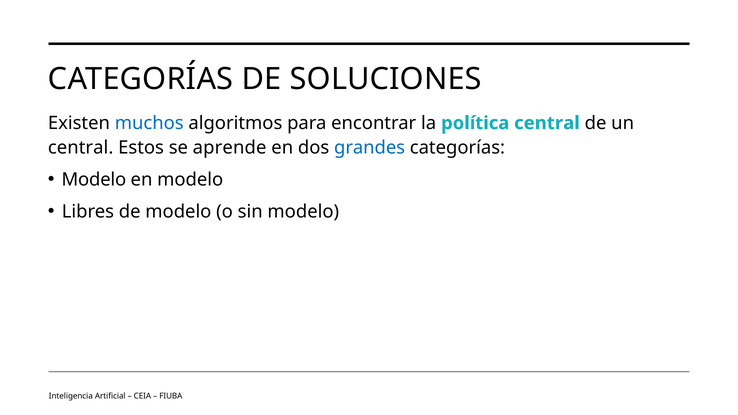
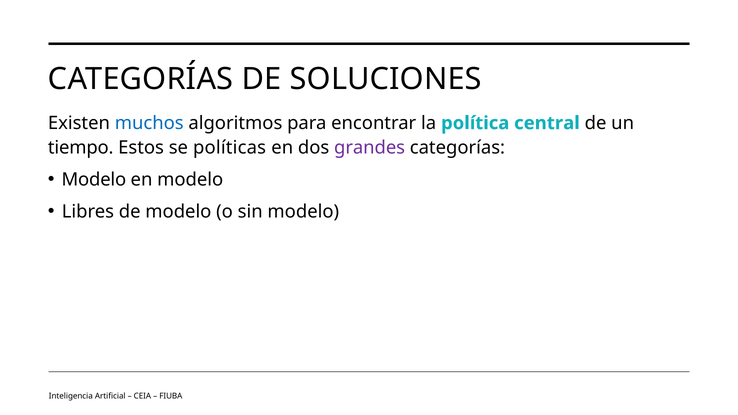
central at (81, 147): central -> tiempo
aprende: aprende -> políticas
grandes colour: blue -> purple
